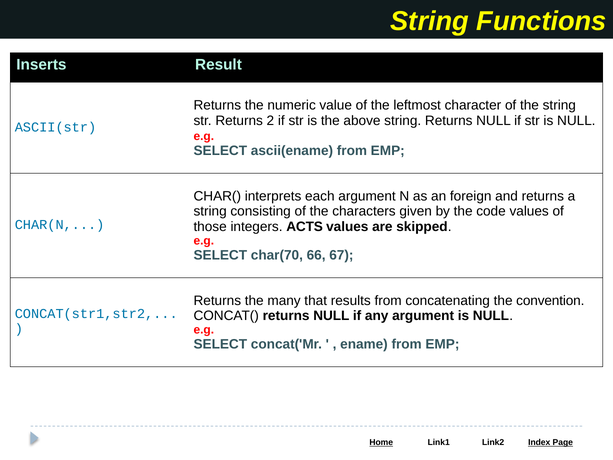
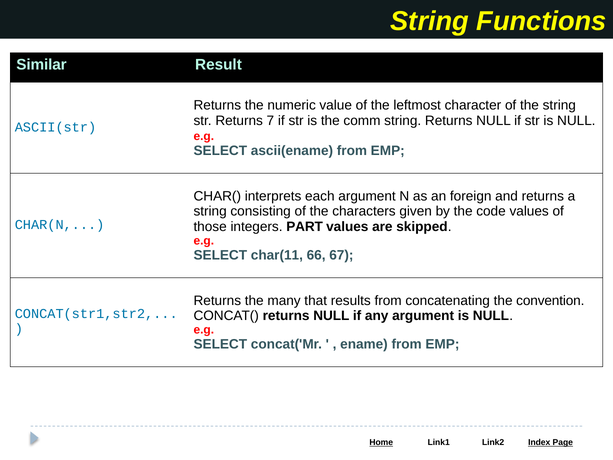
Inserts: Inserts -> Similar
2: 2 -> 7
above: above -> comm
ACTS: ACTS -> PART
char(70: char(70 -> char(11
